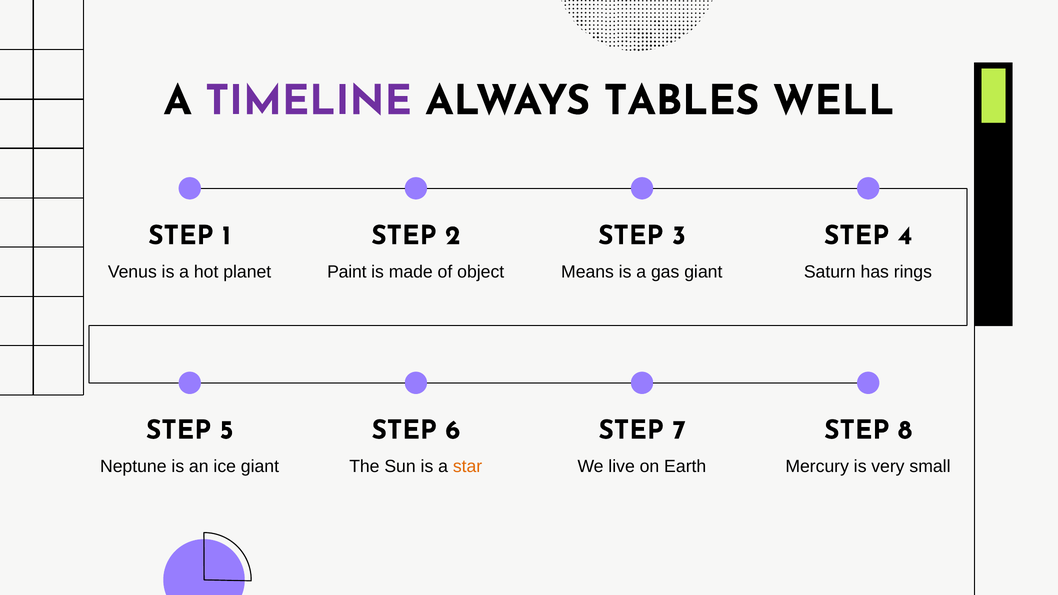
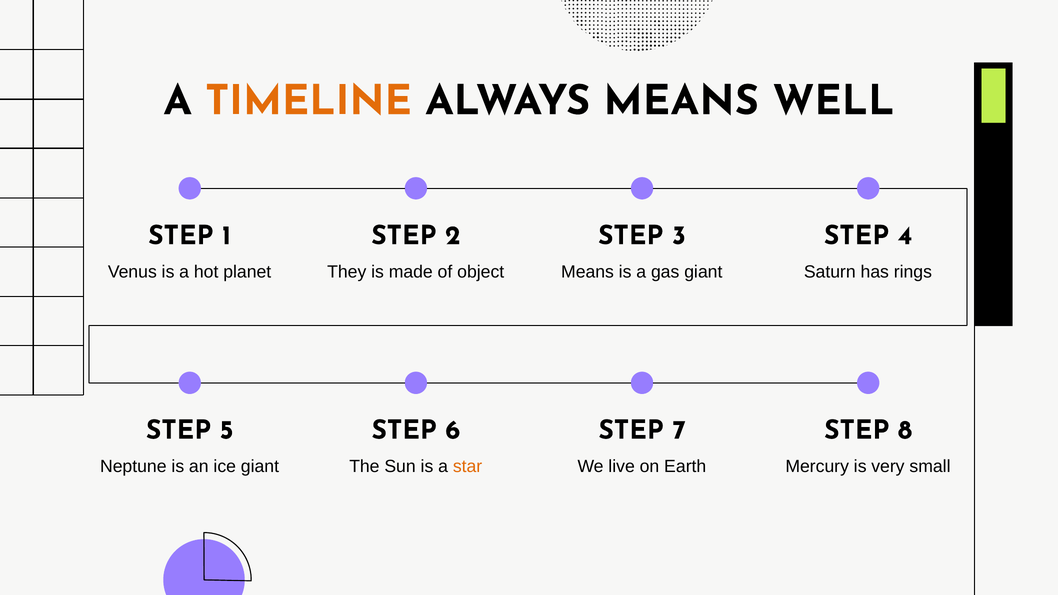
TIMELINE colour: purple -> orange
ALWAYS TABLES: TABLES -> MEANS
Paint: Paint -> They
